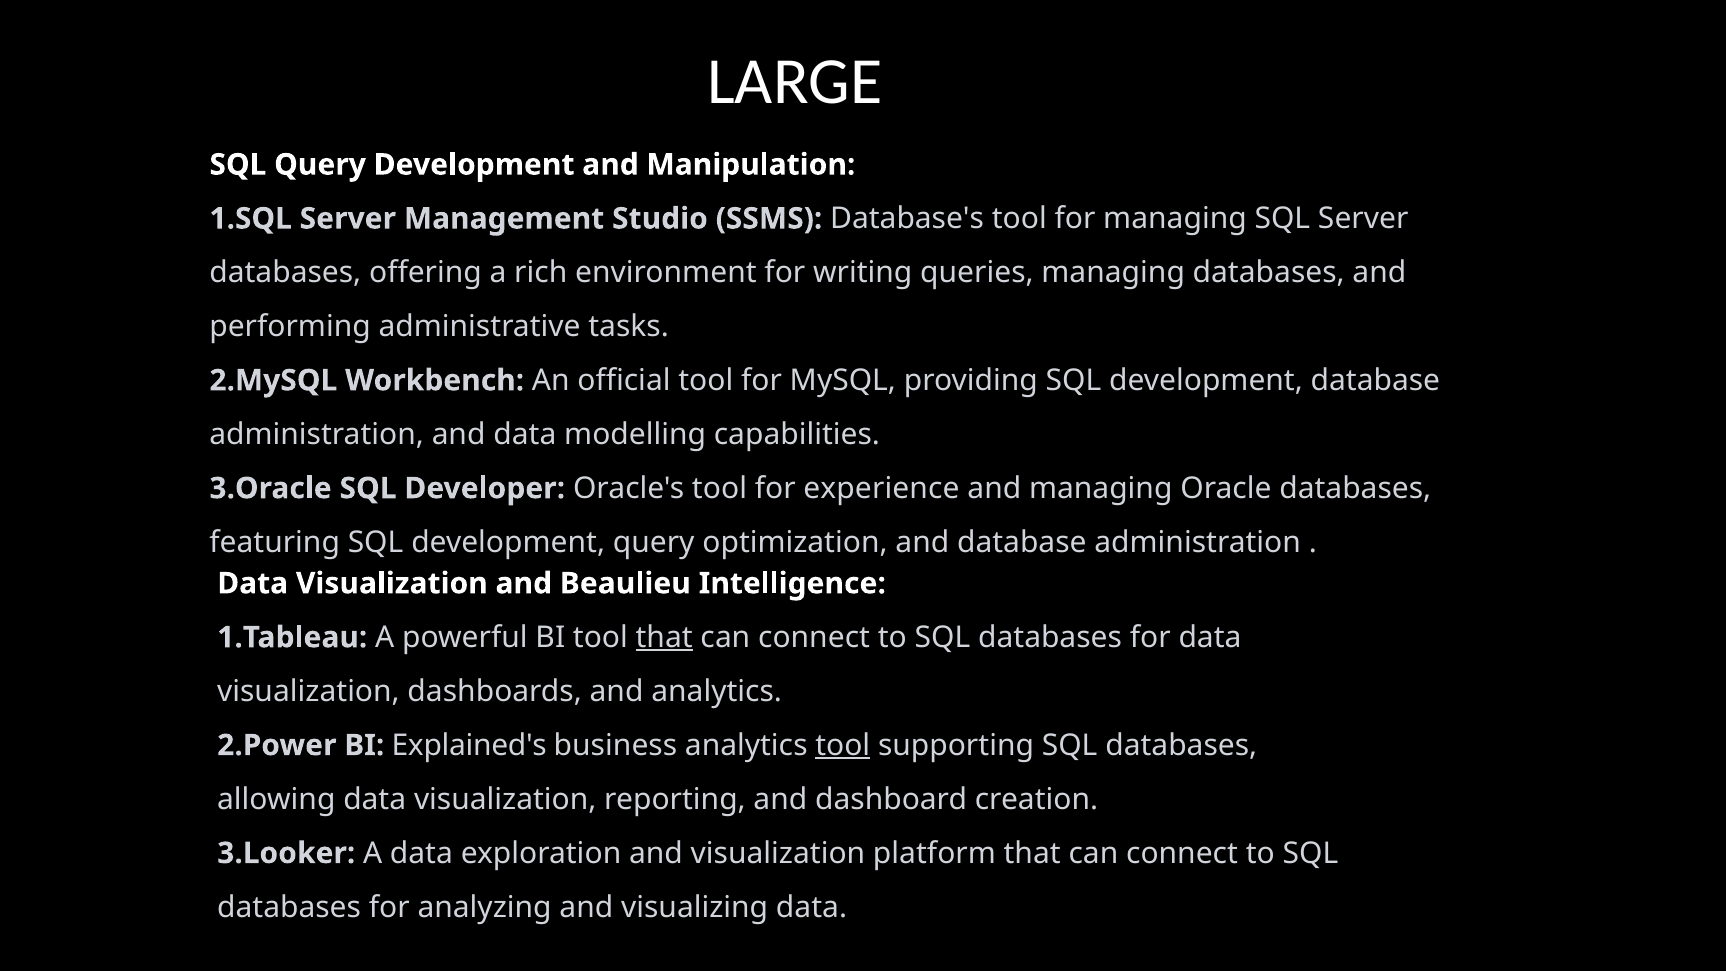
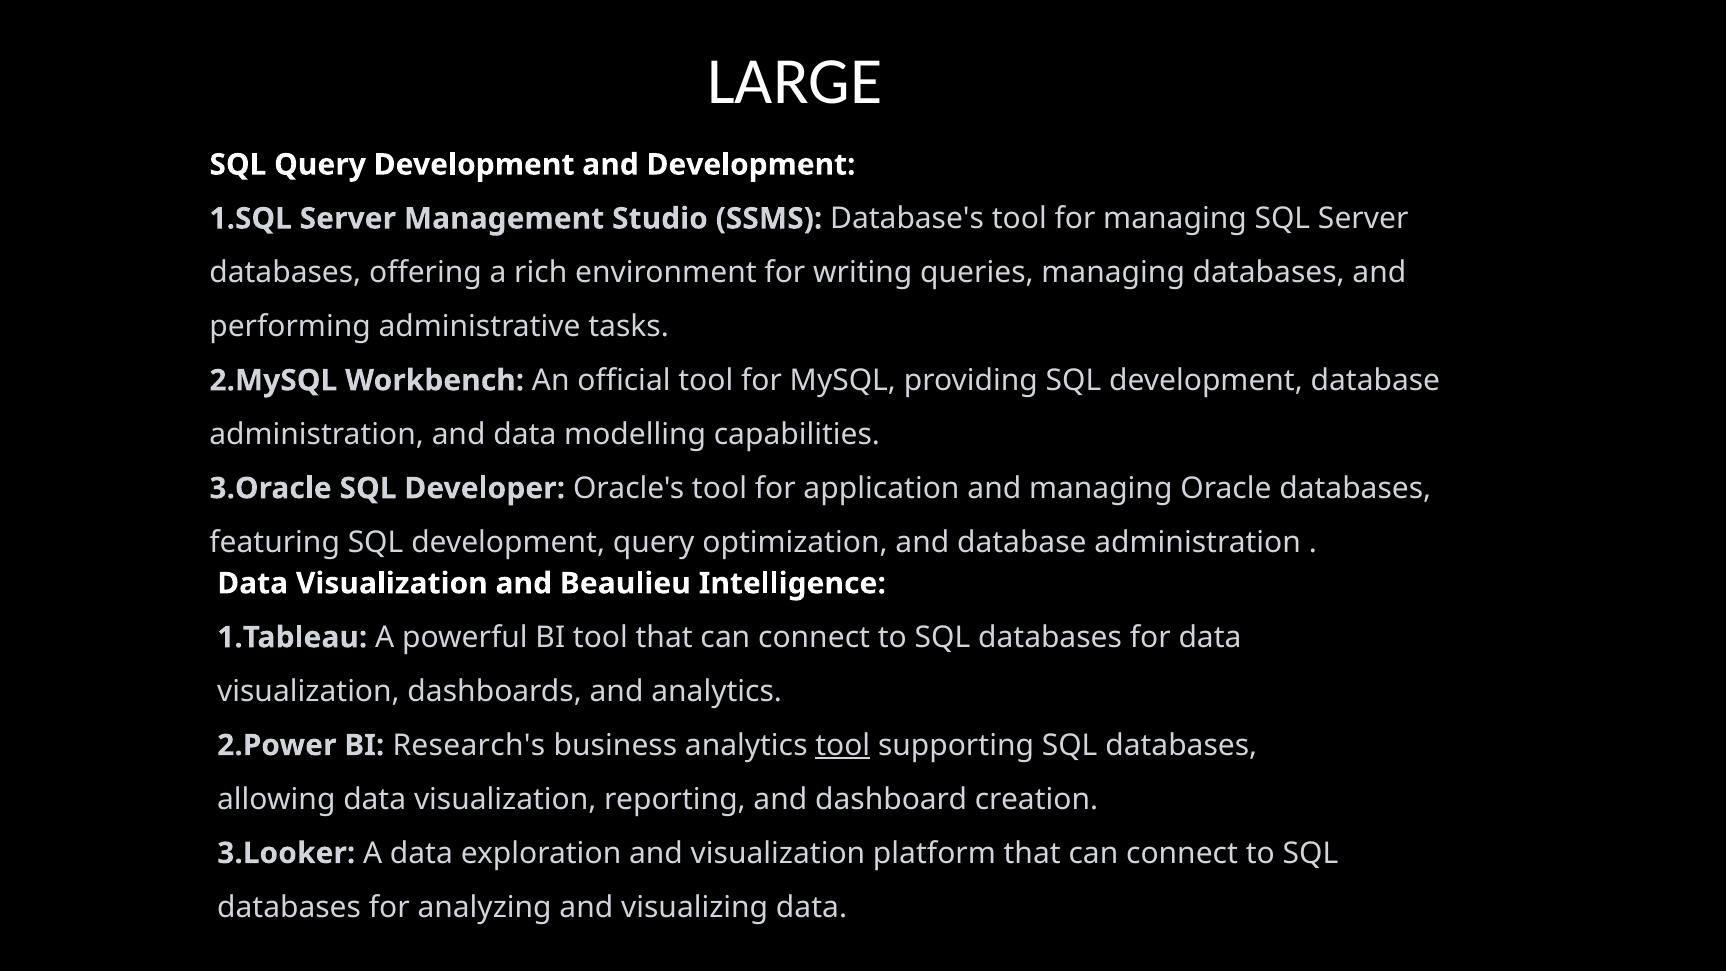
and Manipulation: Manipulation -> Development
experience: experience -> application
that at (664, 637) underline: present -> none
Explained's: Explained's -> Research's
